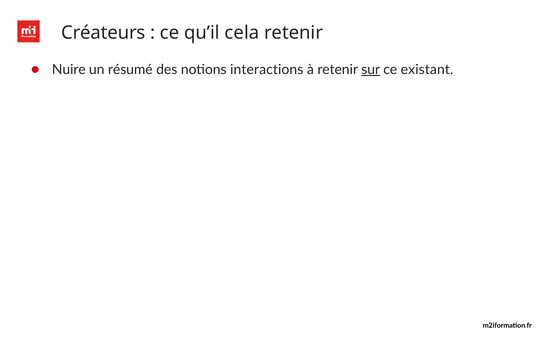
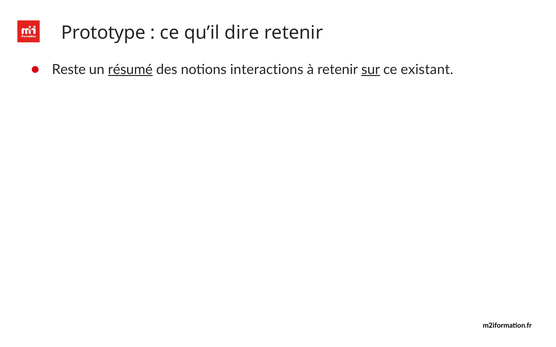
Créateurs: Créateurs -> Prototype
cela: cela -> dire
Nuire: Nuire -> Reste
résumé underline: none -> present
